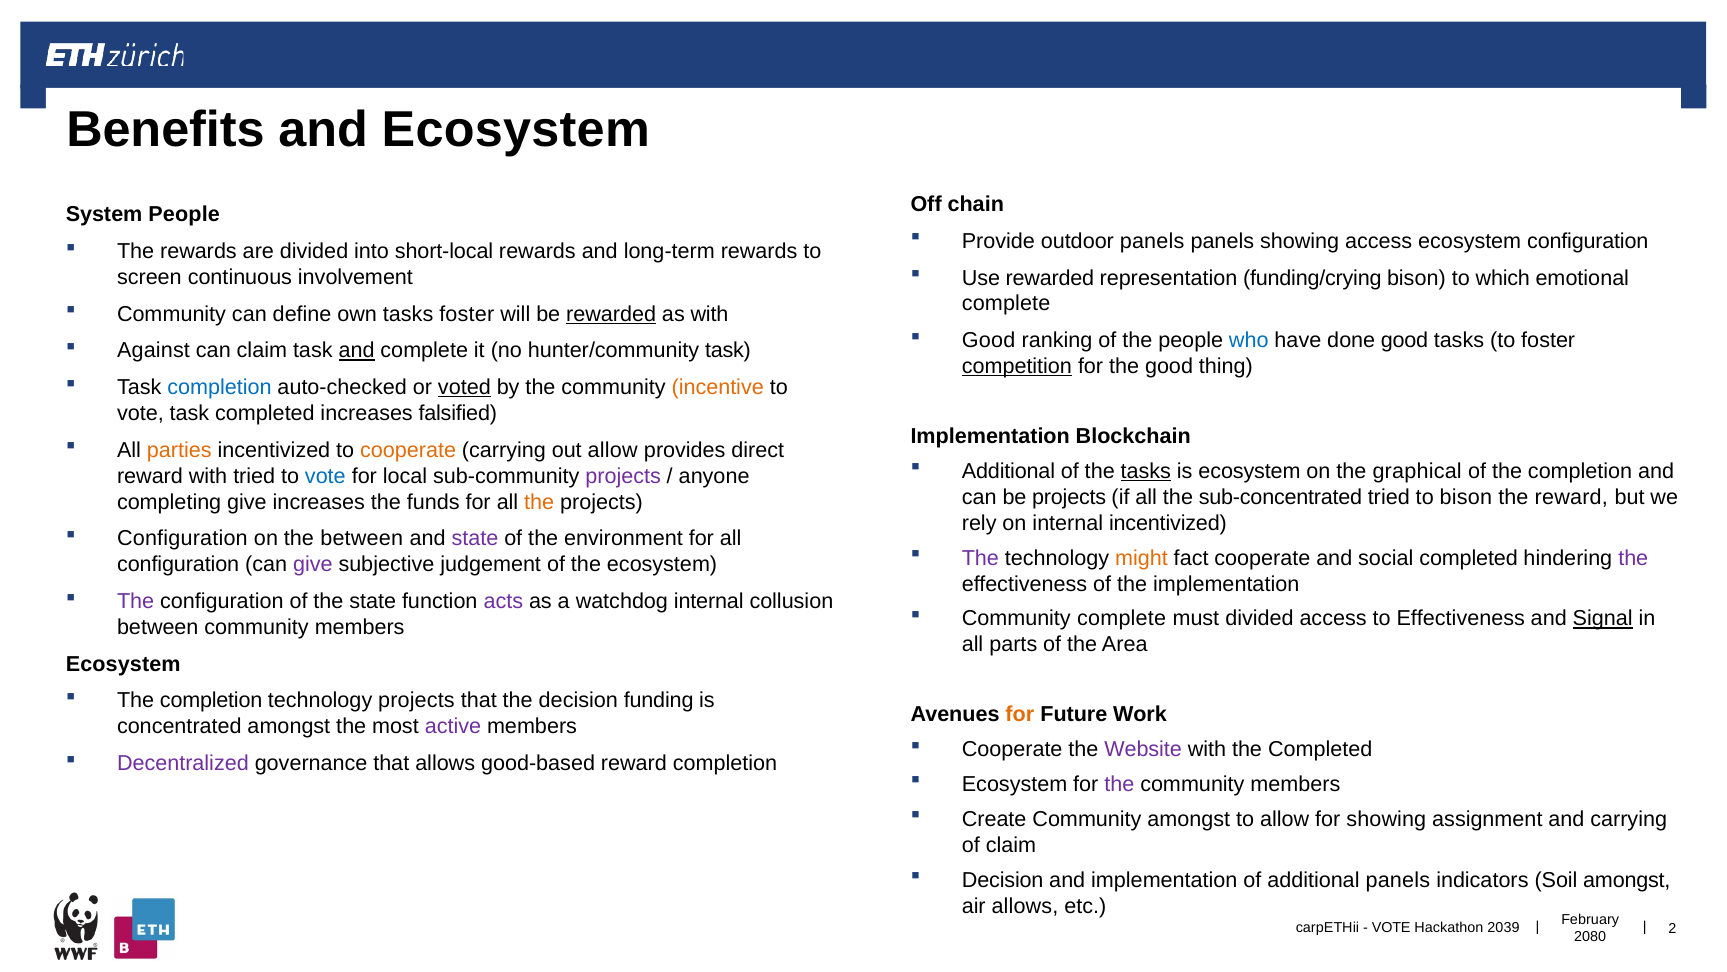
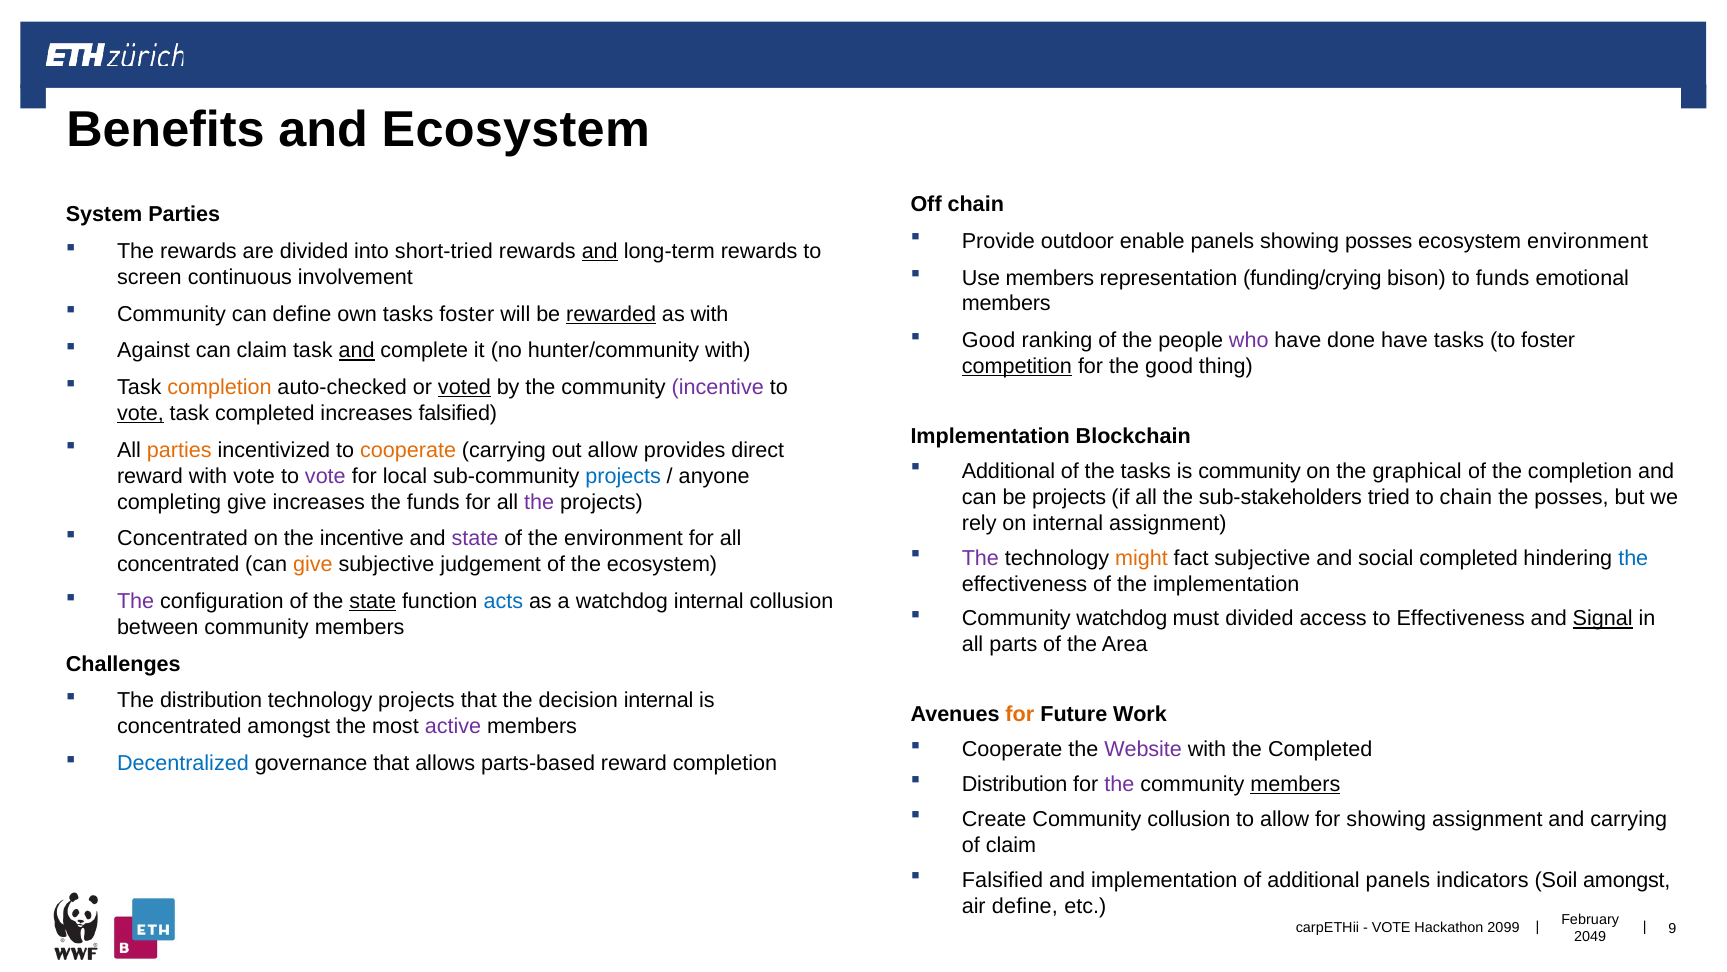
System People: People -> Parties
outdoor panels: panels -> enable
showing access: access -> posses
ecosystem configuration: configuration -> environment
short-local: short-local -> short-tried
and at (600, 251) underline: none -> present
Use rewarded: rewarded -> members
to which: which -> funds
complete at (1006, 304): complete -> members
who colour: blue -> purple
done good: good -> have
hunter/community task: task -> with
completion at (219, 387) colour: blue -> orange
incentive at (718, 387) colour: orange -> purple
vote at (140, 413) underline: none -> present
tasks at (1146, 471) underline: present -> none
is ecosystem: ecosystem -> community
with tried: tried -> vote
vote at (325, 476) colour: blue -> purple
projects at (623, 476) colour: purple -> blue
sub-concentrated: sub-concentrated -> sub-stakeholders
to bison: bison -> chain
the reward: reward -> posses
the at (539, 502) colour: orange -> purple
internal incentivized: incentivized -> assignment
Configuration at (182, 539): Configuration -> Concentrated
the between: between -> incentive
fact cooperate: cooperate -> subjective
the at (1633, 558) colour: purple -> blue
configuration at (178, 565): configuration -> concentrated
give at (313, 565) colour: purple -> orange
state at (373, 601) underline: none -> present
acts colour: purple -> blue
Community complete: complete -> watchdog
Ecosystem at (123, 664): Ecosystem -> Challenges
completion at (211, 701): completion -> distribution
decision funding: funding -> internal
Decentralized colour: purple -> blue
good-based: good-based -> parts-based
Ecosystem at (1015, 784): Ecosystem -> Distribution
members at (1295, 784) underline: none -> present
Community amongst: amongst -> collusion
Decision at (1003, 880): Decision -> Falsified
air allows: allows -> define
2: 2 -> 9
2039: 2039 -> 2099
2080: 2080 -> 2049
